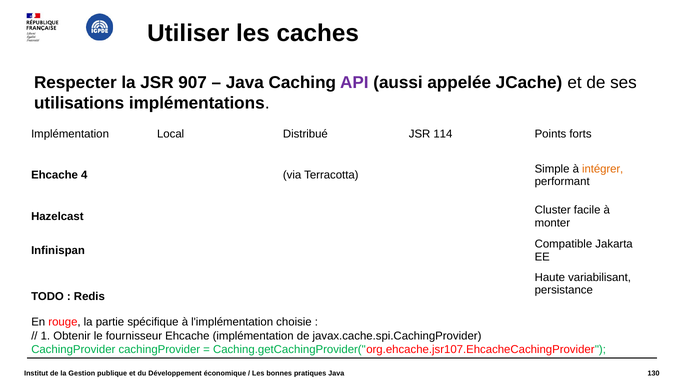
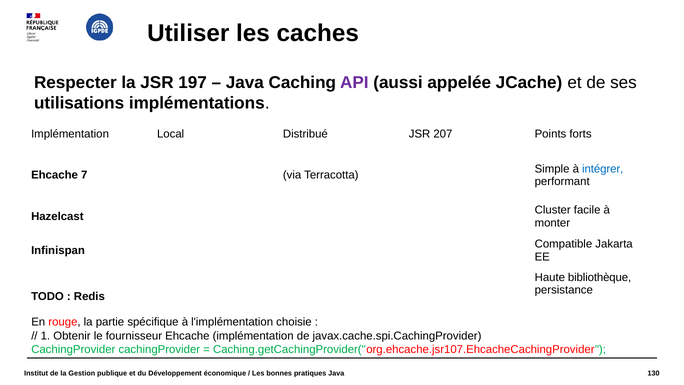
907: 907 -> 197
114: 114 -> 207
intégrer colour: orange -> blue
4: 4 -> 7
variabilisant: variabilisant -> bibliothèque
